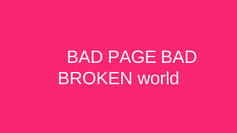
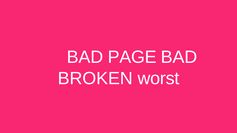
world: world -> worst
